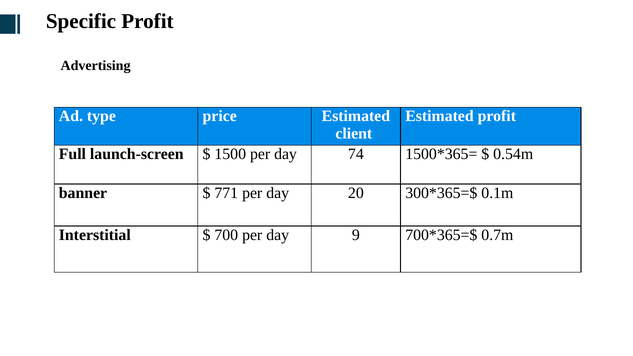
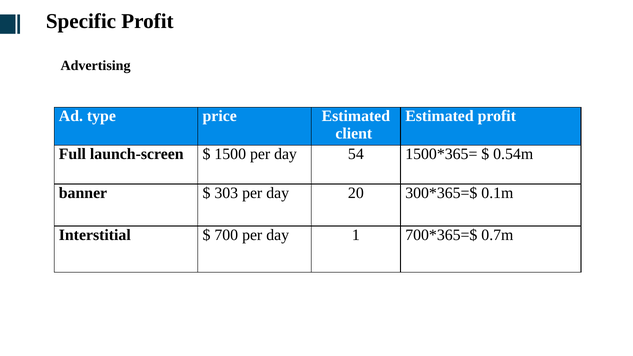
74: 74 -> 54
771: 771 -> 303
9: 9 -> 1
